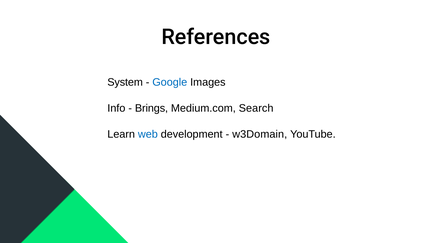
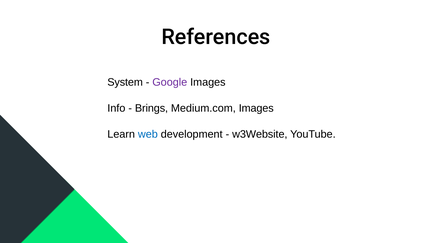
Google colour: blue -> purple
Medium.com Search: Search -> Images
w3Domain: w3Domain -> w3Website
